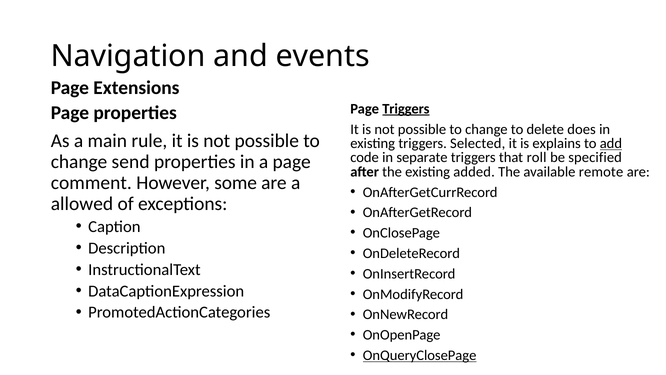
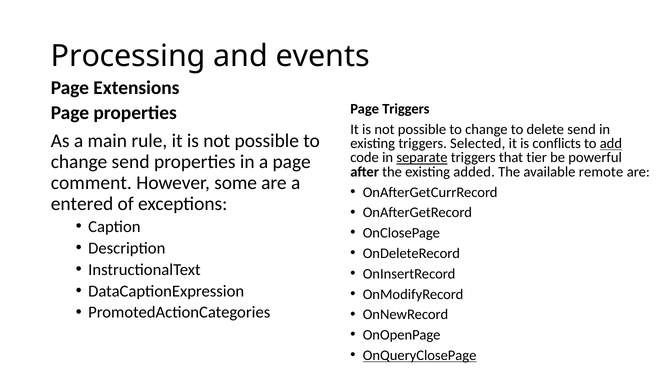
Navigation: Navigation -> Processing
Triggers at (406, 109) underline: present -> none
delete does: does -> send
explains: explains -> conflicts
separate underline: none -> present
roll: roll -> tier
specified: specified -> powerful
allowed: allowed -> entered
